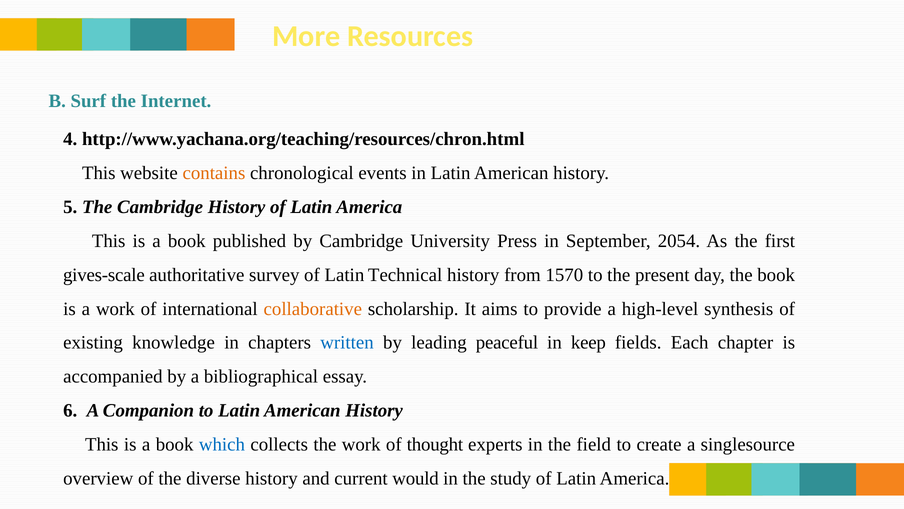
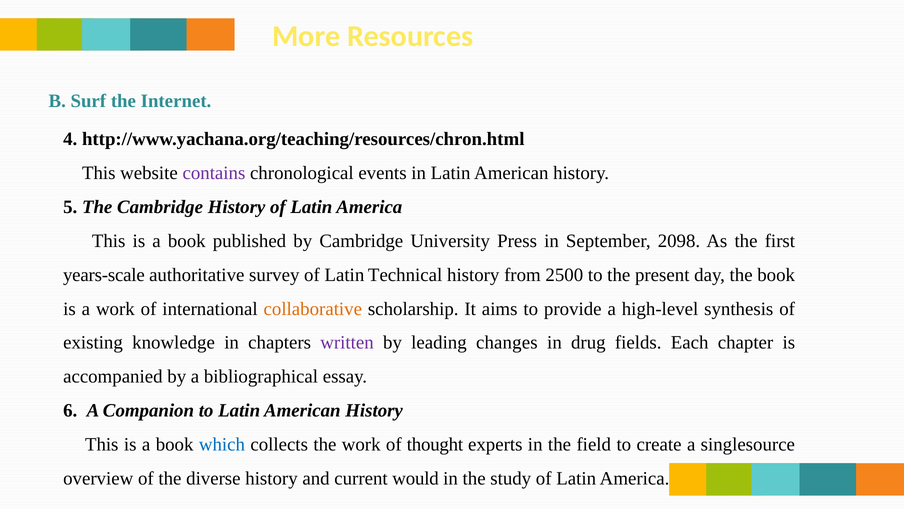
contains colour: orange -> purple
2054: 2054 -> 2098
gives-scale: gives-scale -> years-scale
1570: 1570 -> 2500
written colour: blue -> purple
peaceful: peaceful -> changes
keep: keep -> drug
